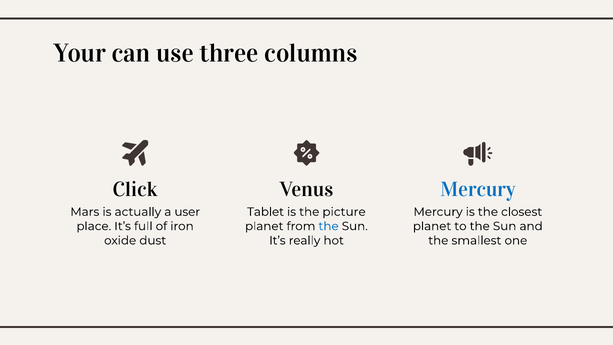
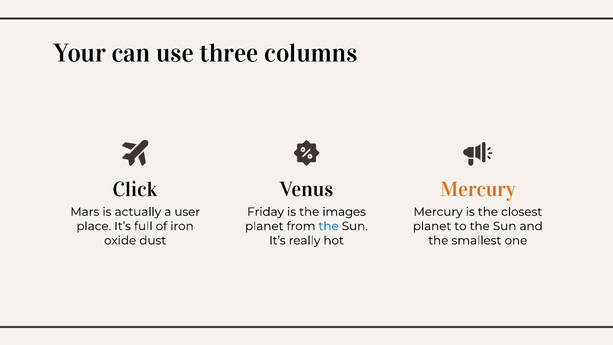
Mercury at (478, 190) colour: blue -> orange
Tablet: Tablet -> Friday
picture: picture -> images
